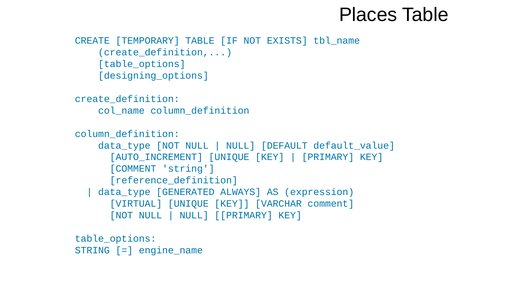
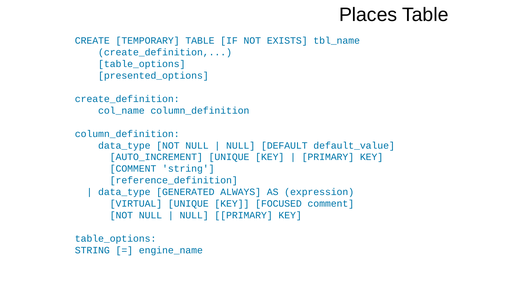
designing_options: designing_options -> presented_options
VARCHAR: VARCHAR -> FOCUSED
